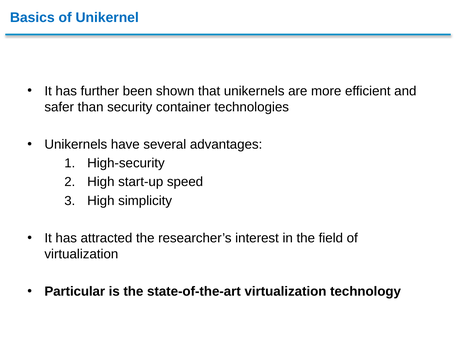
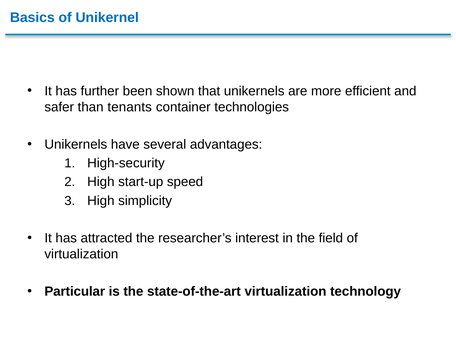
security: security -> tenants
